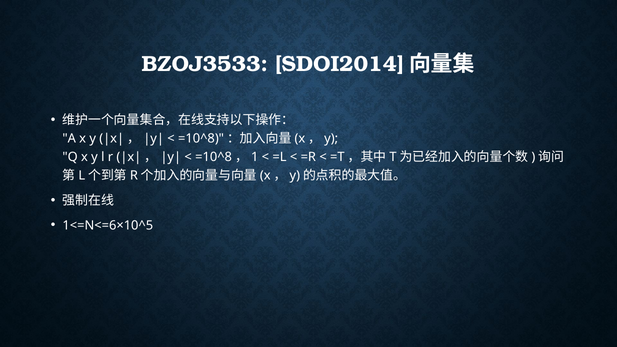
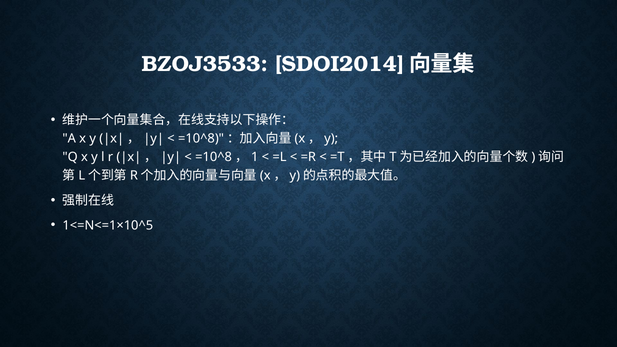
1<=N<=6×10^5: 1<=N<=6×10^5 -> 1<=N<=1×10^5
